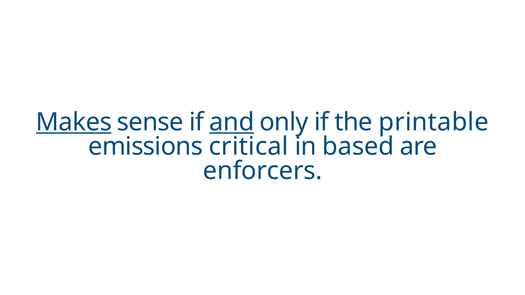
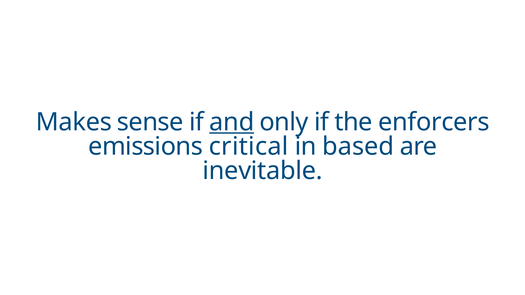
Makes underline: present -> none
printable: printable -> enforcers
enforcers: enforcers -> inevitable
